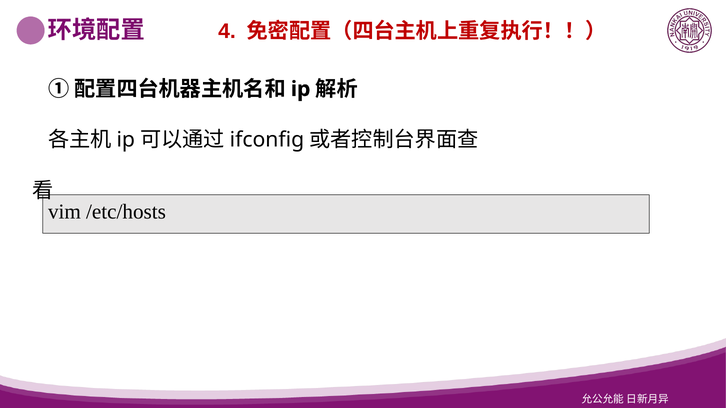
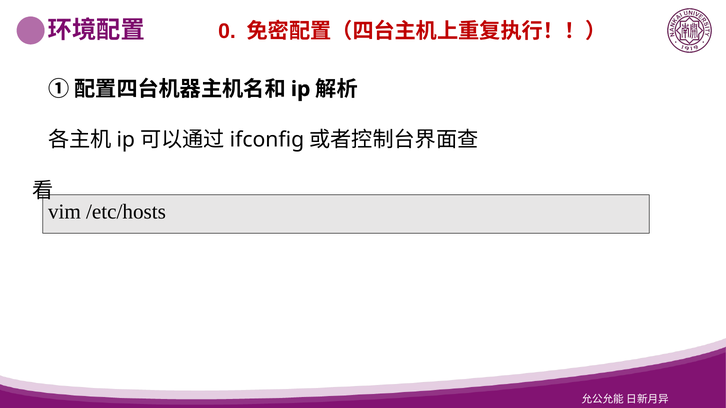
4: 4 -> 0
